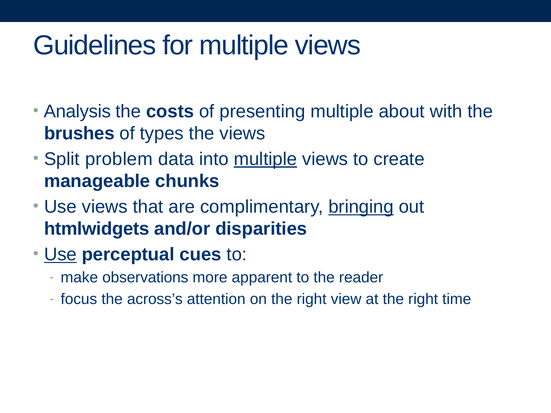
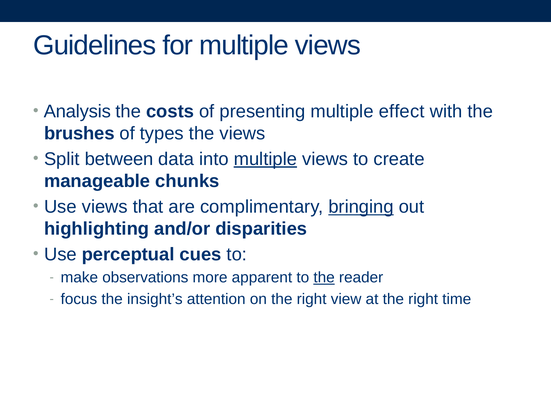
about: about -> effect
problem: problem -> between
htmlwidgets: htmlwidgets -> highlighting
Use at (60, 255) underline: present -> none
the at (324, 278) underline: none -> present
across’s: across’s -> insight’s
